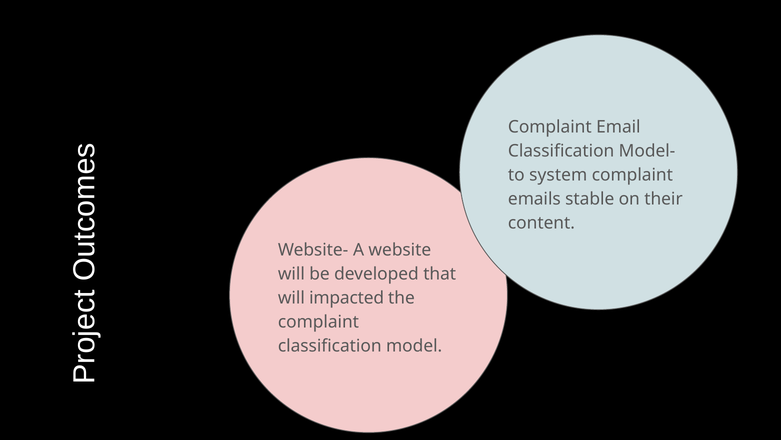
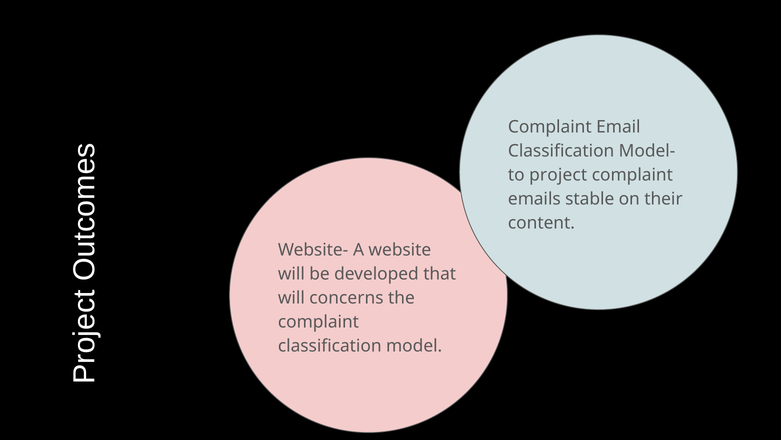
system: system -> project
impacted: impacted -> concerns
